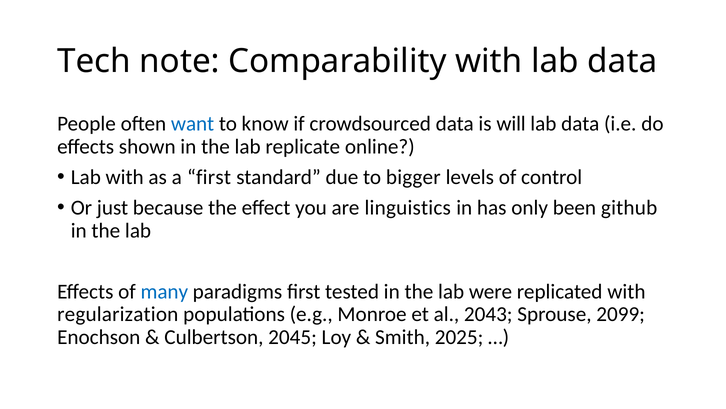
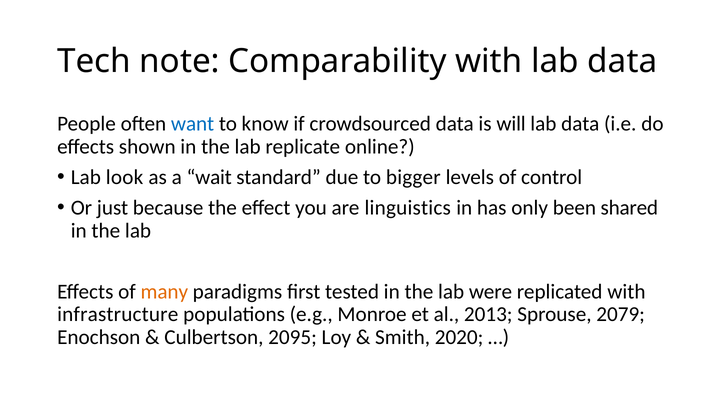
Lab with: with -> look
a first: first -> wait
github: github -> shared
many colour: blue -> orange
regularization: regularization -> infrastructure
2043: 2043 -> 2013
2099: 2099 -> 2079
2045: 2045 -> 2095
2025: 2025 -> 2020
